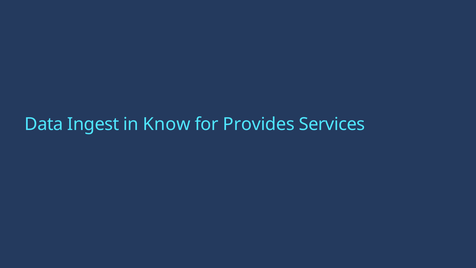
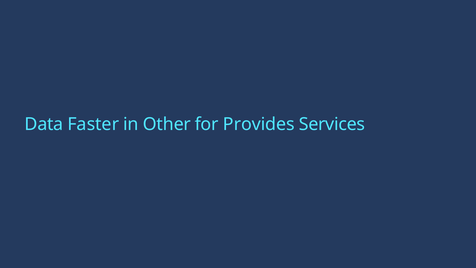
Ingest: Ingest -> Faster
Know: Know -> Other
